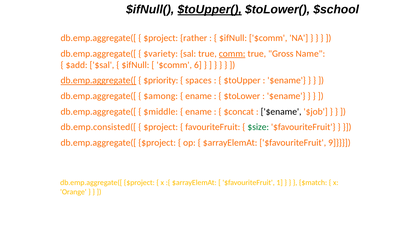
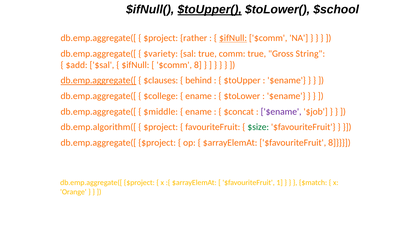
$ifNull at (233, 38) underline: none -> present
comm underline: present -> none
Name: Name -> String
$comm 6: 6 -> 8
$priority: $priority -> $clauses
spaces: spaces -> behind
$among: $among -> $college
$ename at (281, 112) colour: black -> purple
db.emp.consisted([: db.emp.consisted([ -> db.emp.algorithm([
$favouriteFruit 9: 9 -> 8
